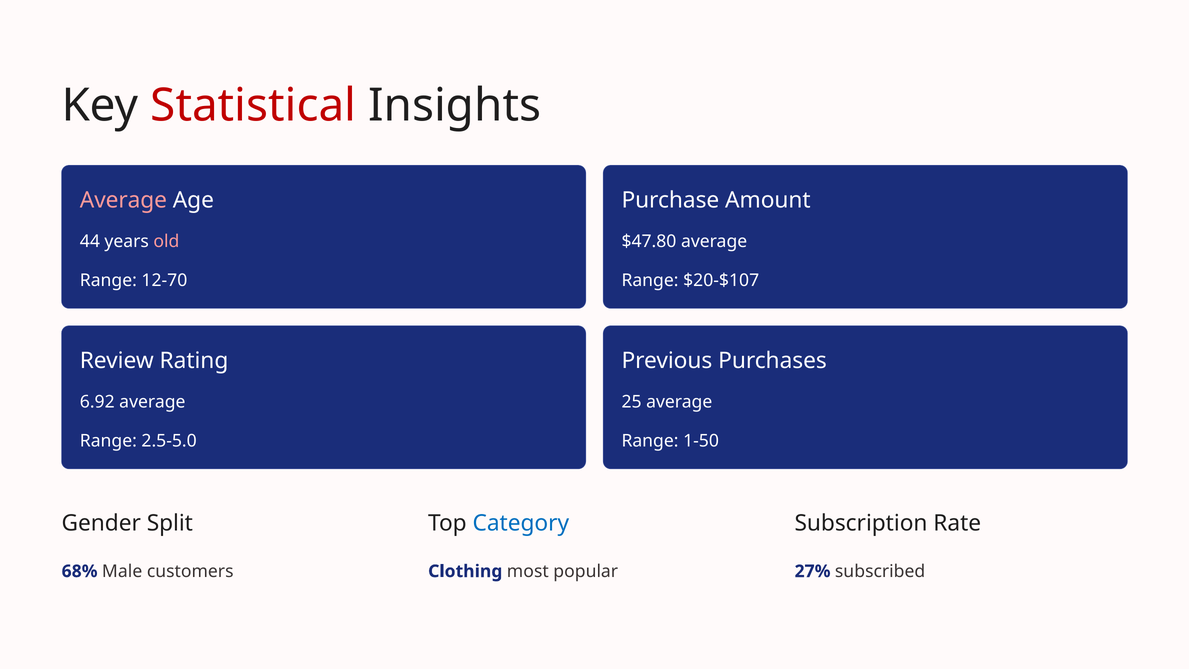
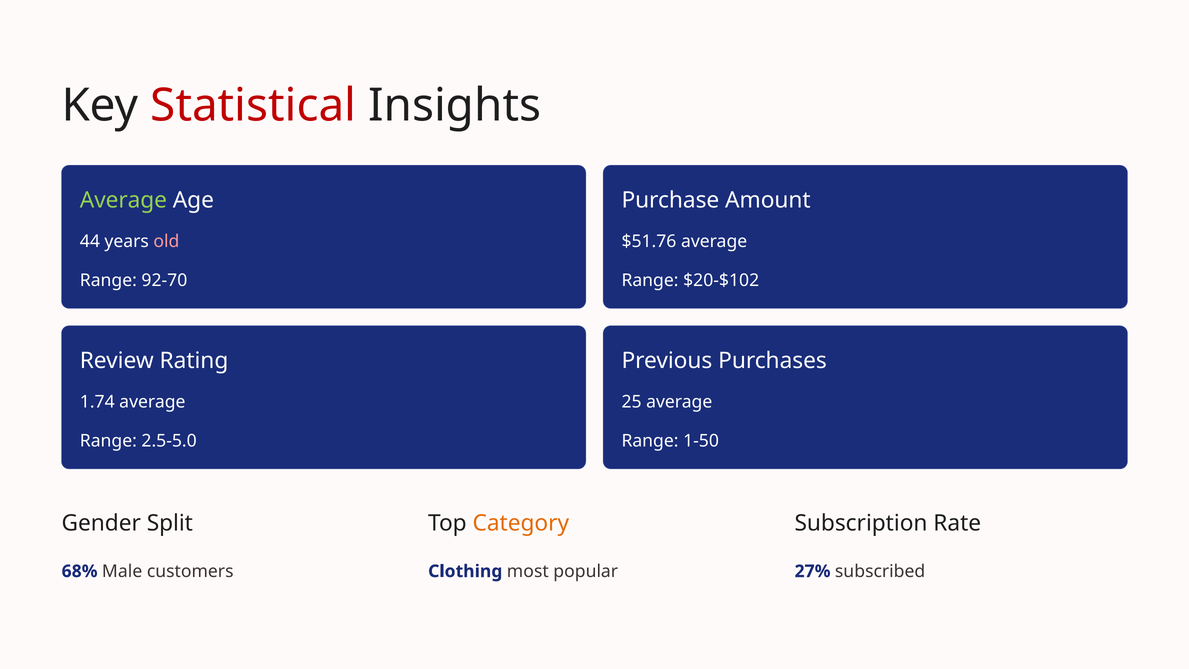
Average at (123, 200) colour: pink -> light green
$47.80: $47.80 -> $51.76
12-70: 12-70 -> 92-70
$20-$107: $20-$107 -> $20-$102
6.92: 6.92 -> 1.74
Category colour: blue -> orange
